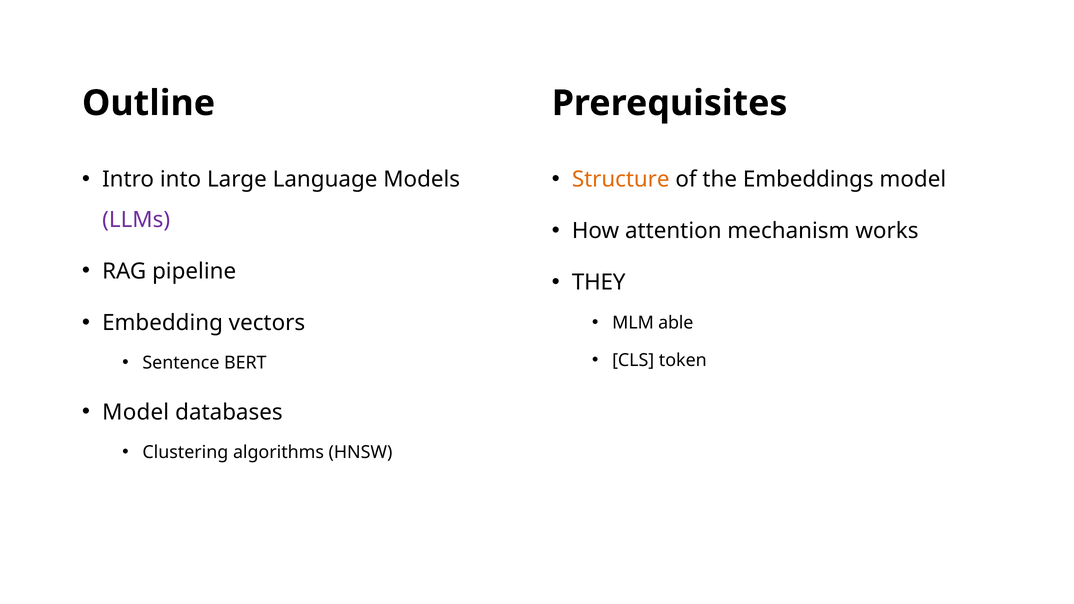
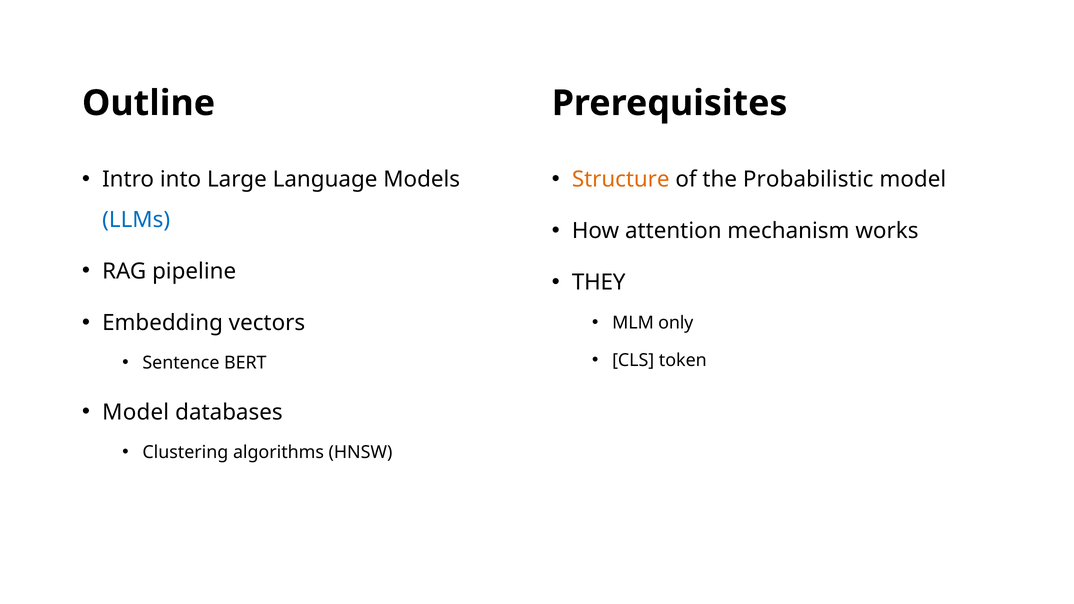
Embeddings: Embeddings -> Probabilistic
LLMs colour: purple -> blue
able: able -> only
